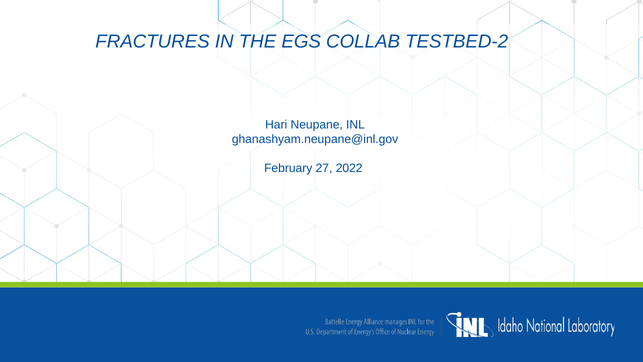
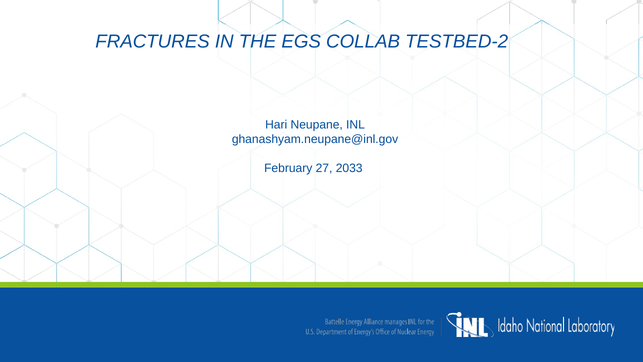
2022: 2022 -> 2033
